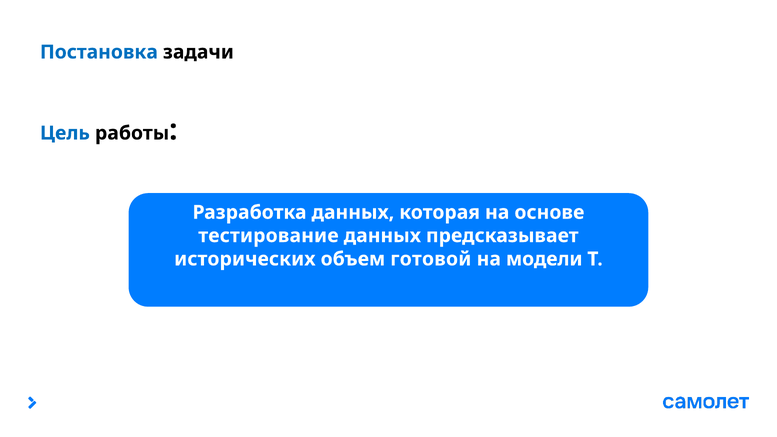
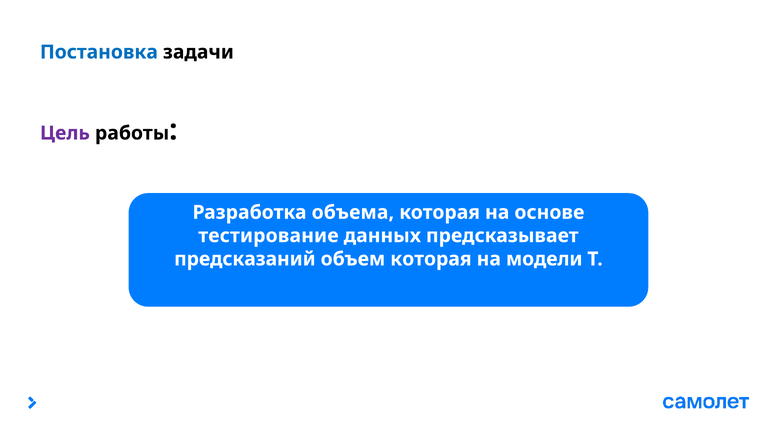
Цель colour: blue -> purple
Разработка данных: данных -> объема
исторических: исторических -> предсказаний
объем готовой: готовой -> которая
